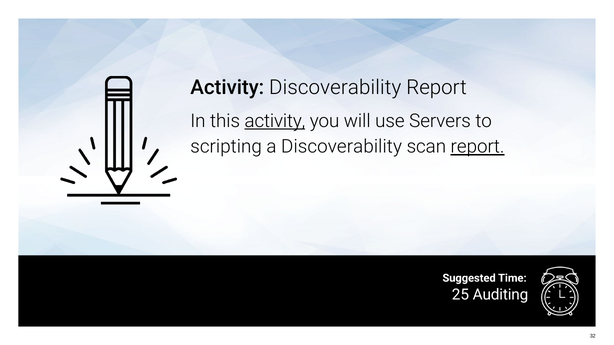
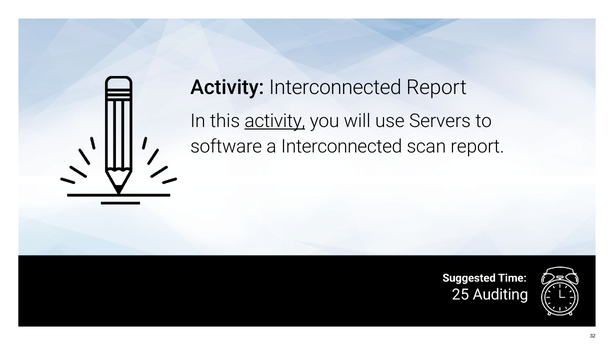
Activity Discoverability: Discoverability -> Interconnected
scripting: scripting -> software
a Discoverability: Discoverability -> Interconnected
report at (478, 147) underline: present -> none
